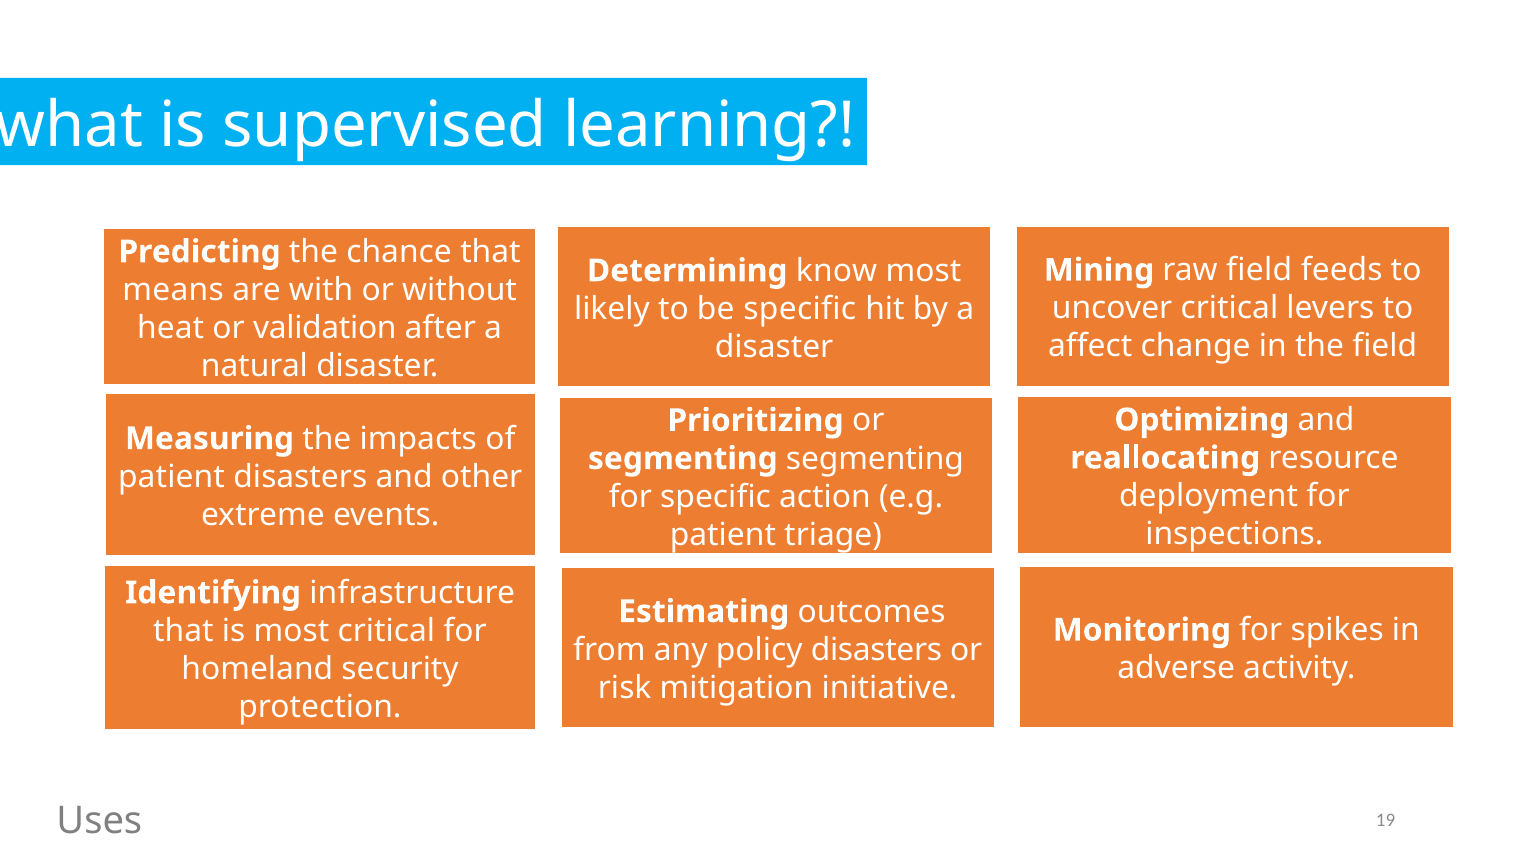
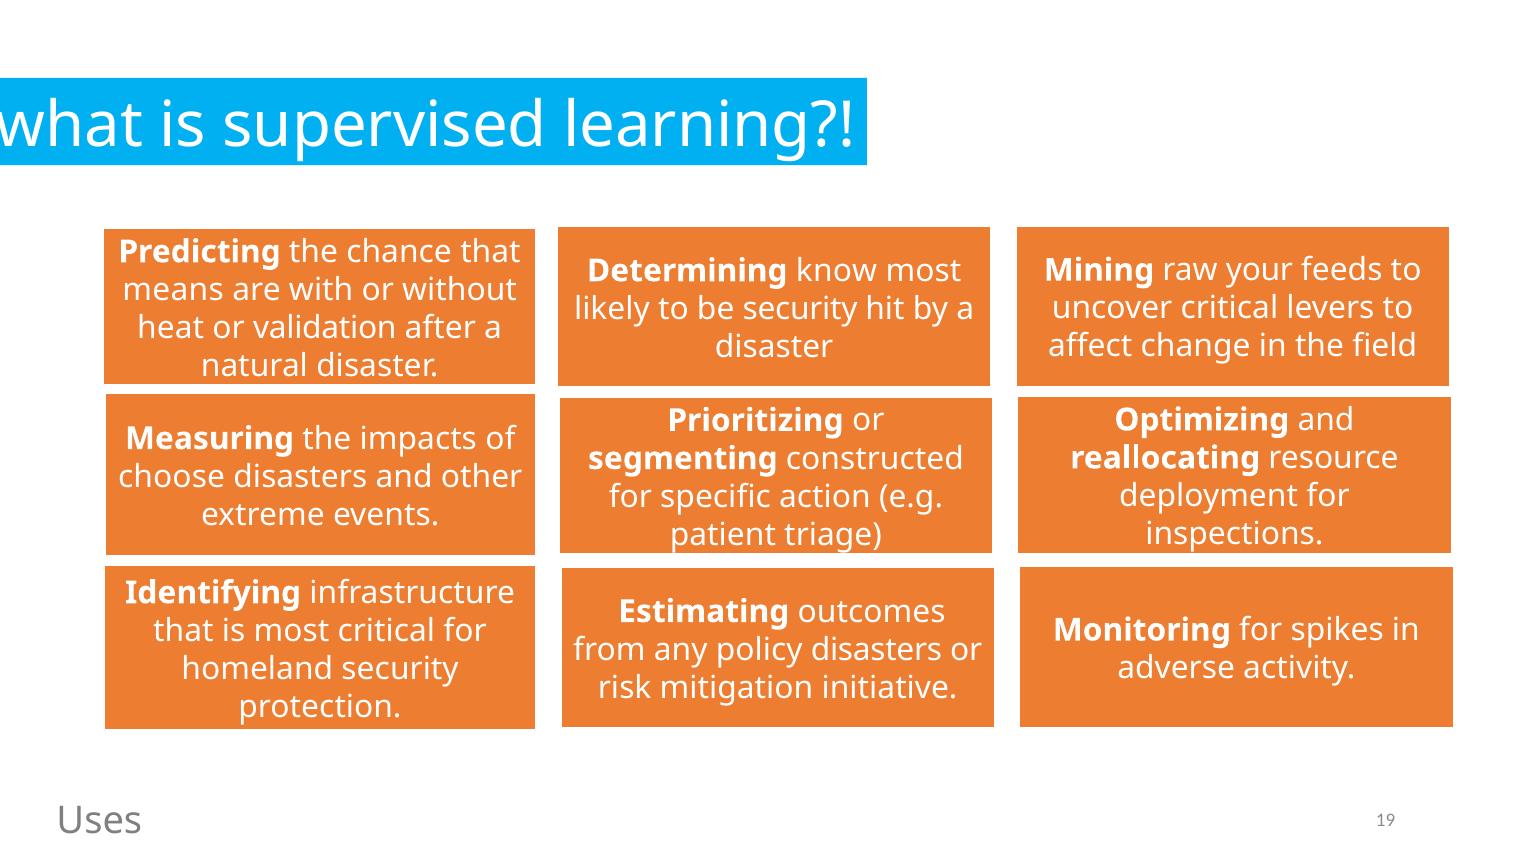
raw field: field -> your
be specific: specific -> security
segmenting segmenting: segmenting -> constructed
patient at (171, 477): patient -> choose
